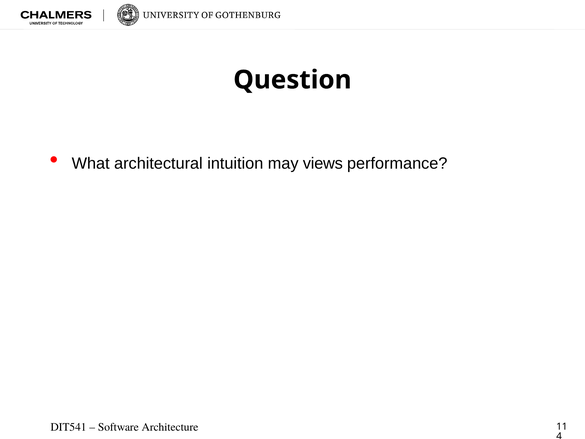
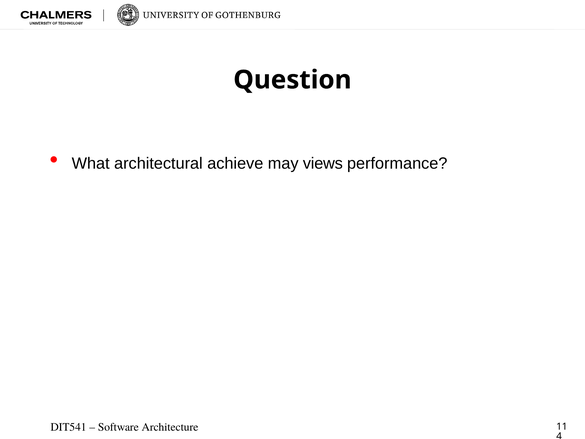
intuition: intuition -> achieve
